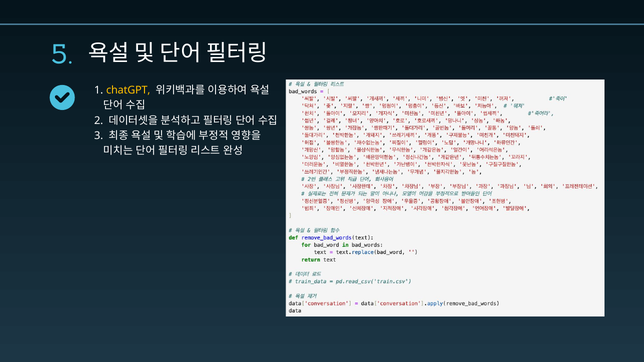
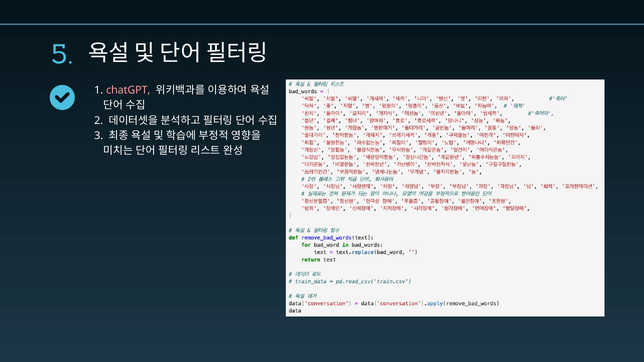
chatGPT colour: yellow -> pink
